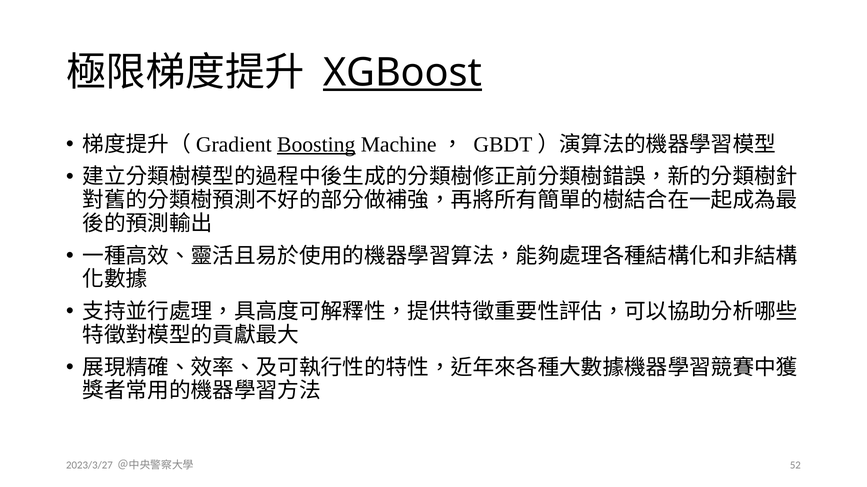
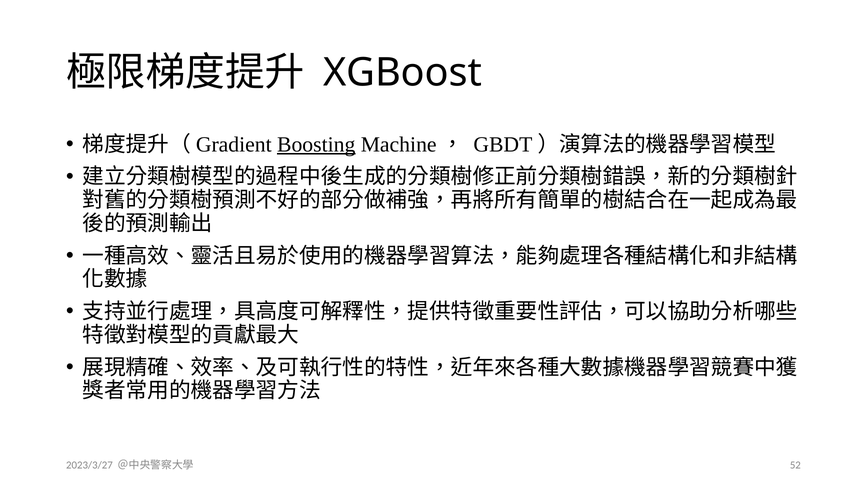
XGBoost underline: present -> none
